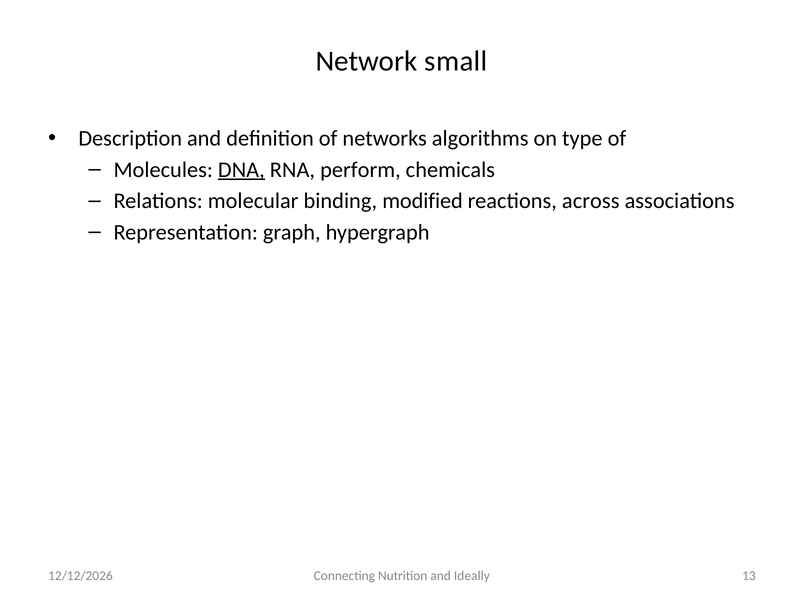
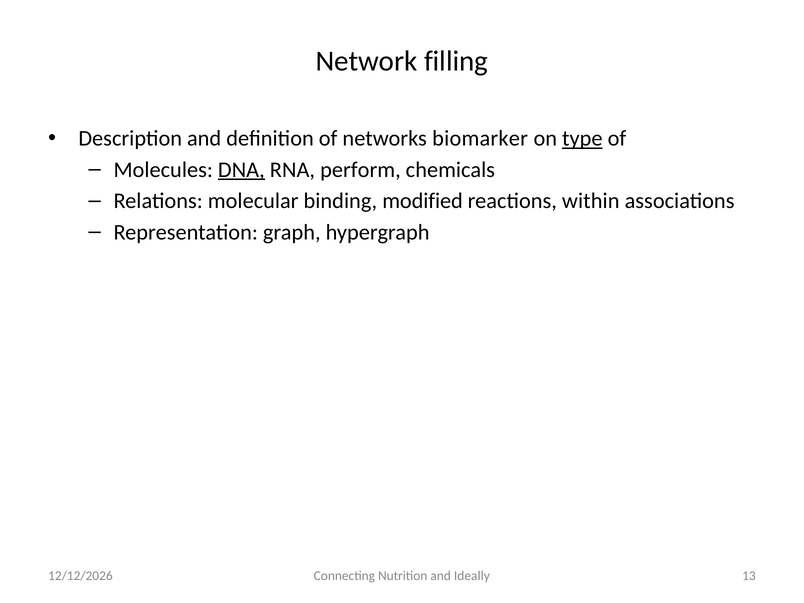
small: small -> filling
algorithms: algorithms -> biomarker
type underline: none -> present
across: across -> within
